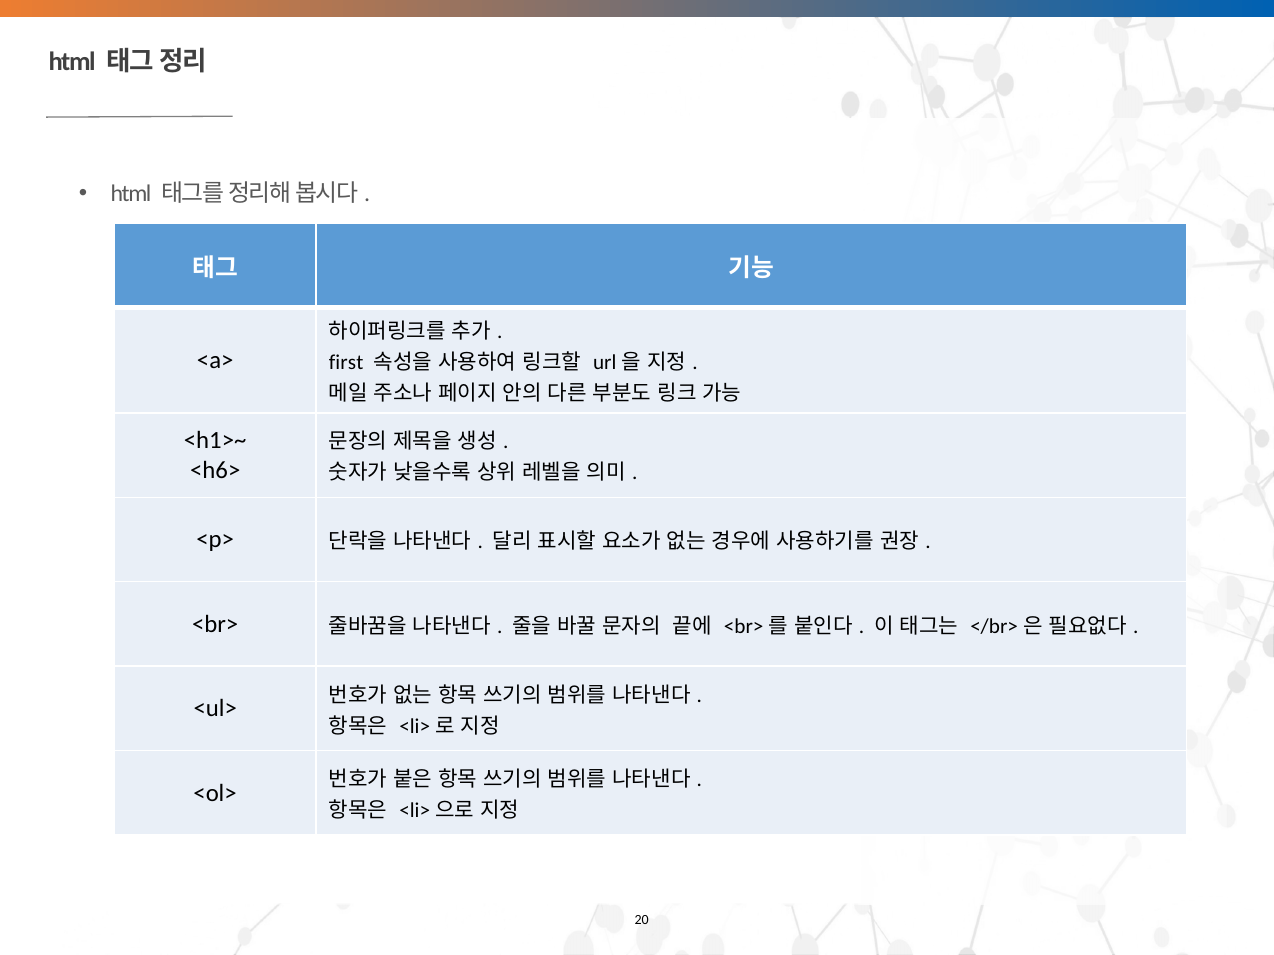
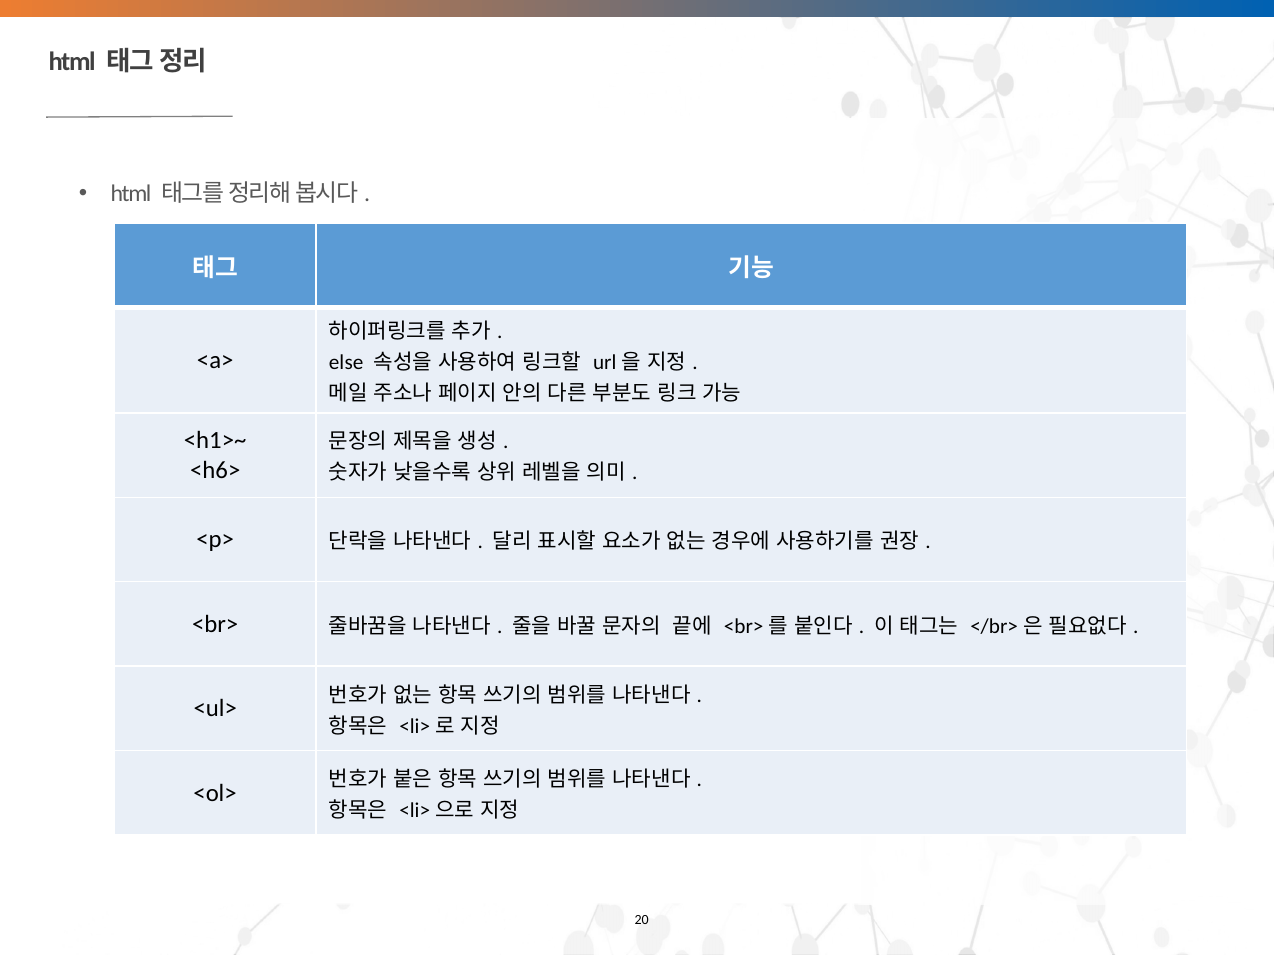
first: first -> else
